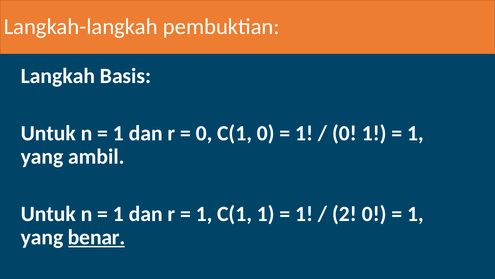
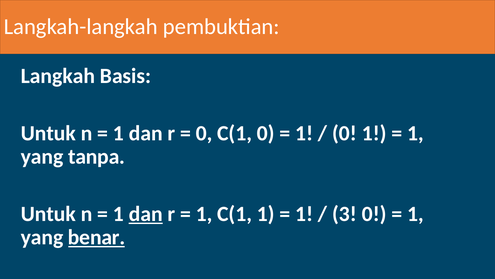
ambil: ambil -> tanpa
dan at (146, 213) underline: none -> present
2: 2 -> 3
